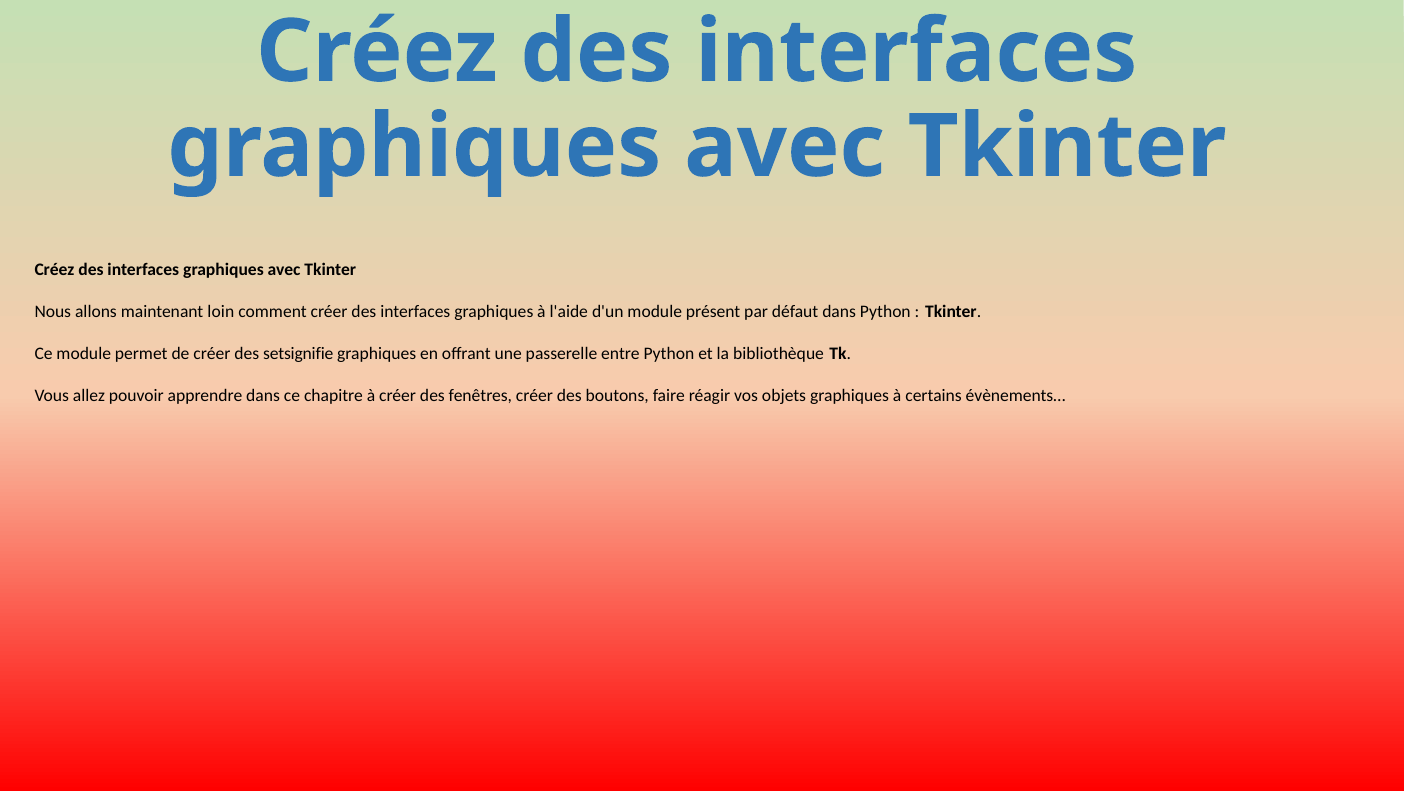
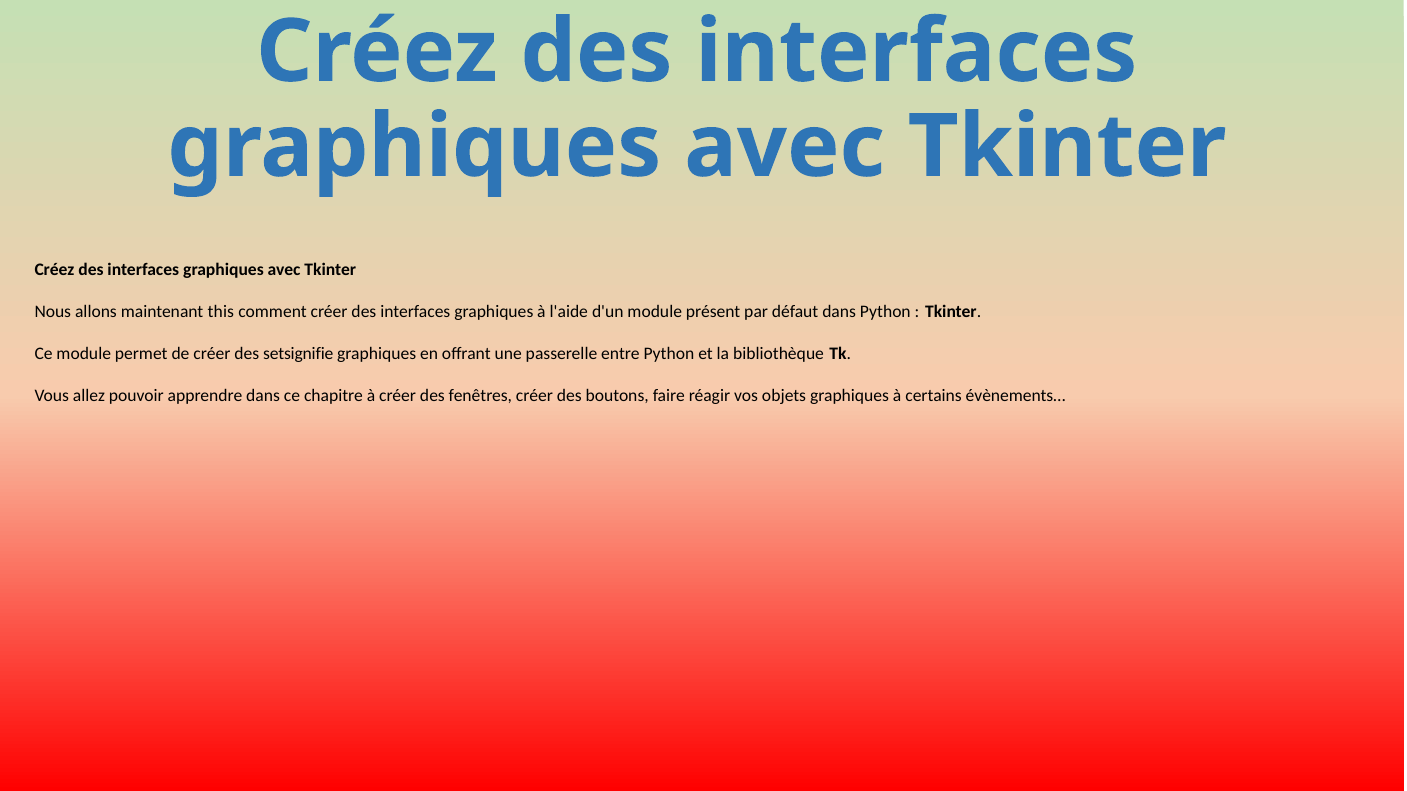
loin: loin -> this
